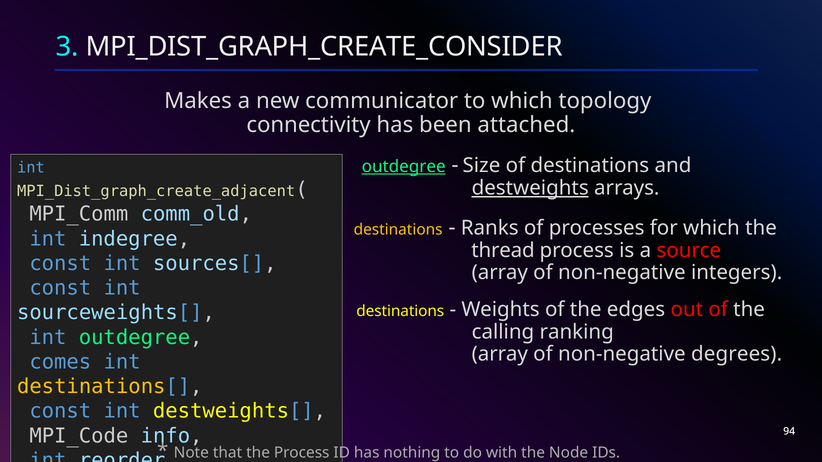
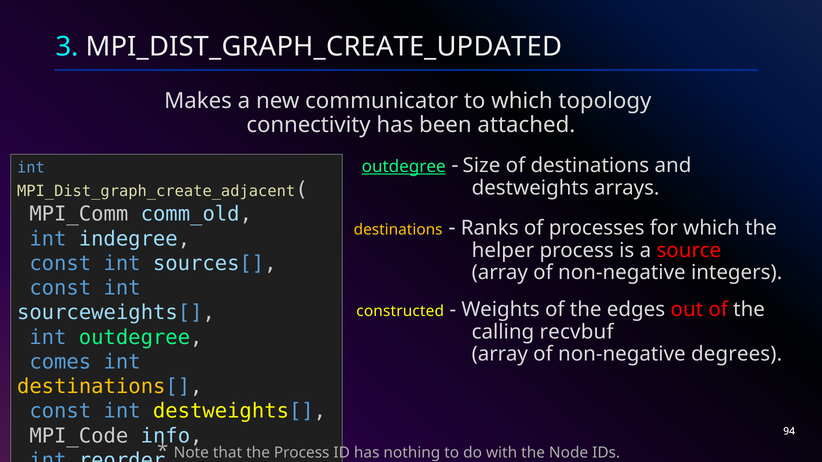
MPI_DIST_GRAPH_CREATE_CONSIDER: MPI_DIST_GRAPH_CREATE_CONSIDER -> MPI_DIST_GRAPH_CREATE_UPDATED
destweights underline: present -> none
thread: thread -> helper
destinations at (400, 312): destinations -> constructed
ranking: ranking -> recvbuf
